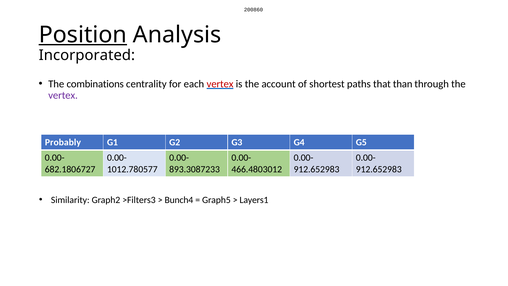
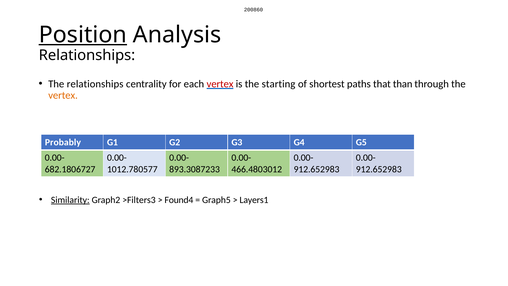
Incorporated at (87, 55): Incorporated -> Relationships
The combinations: combinations -> relationships
account: account -> starting
vertex at (63, 95) colour: purple -> orange
Similarity underline: none -> present
Bunch4: Bunch4 -> Found4
